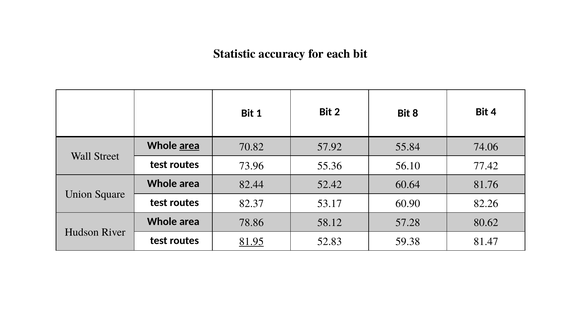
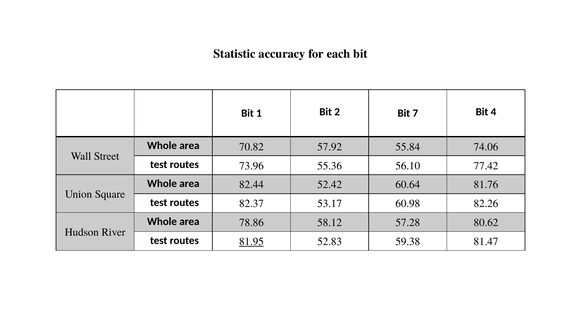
8: 8 -> 7
area at (189, 146) underline: present -> none
60.90: 60.90 -> 60.98
